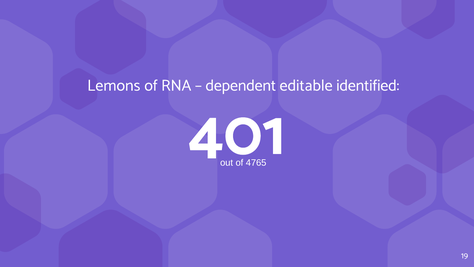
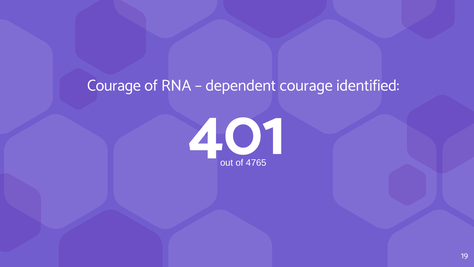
Lemons at (114, 85): Lemons -> Courage
dependent editable: editable -> courage
